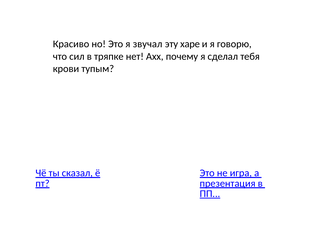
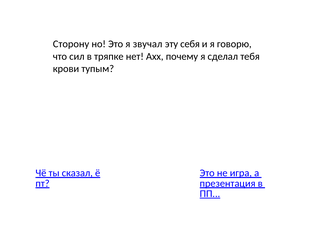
Красиво: Красиво -> Сторону
харе: харе -> себя
